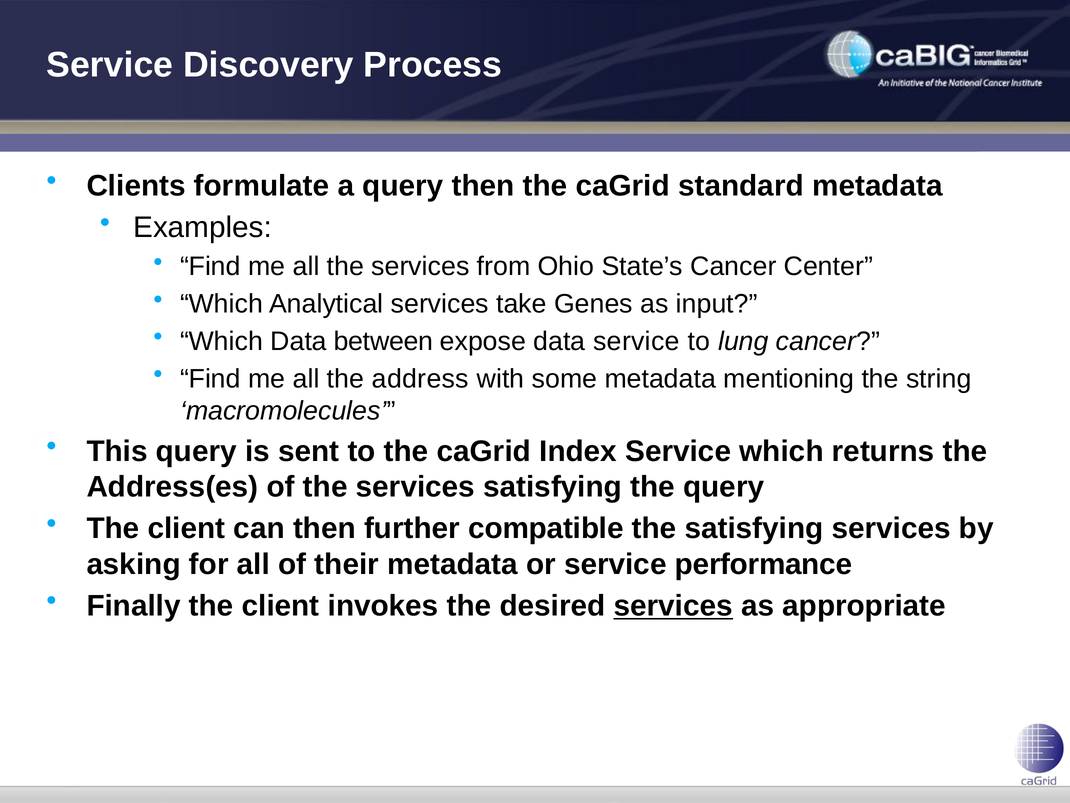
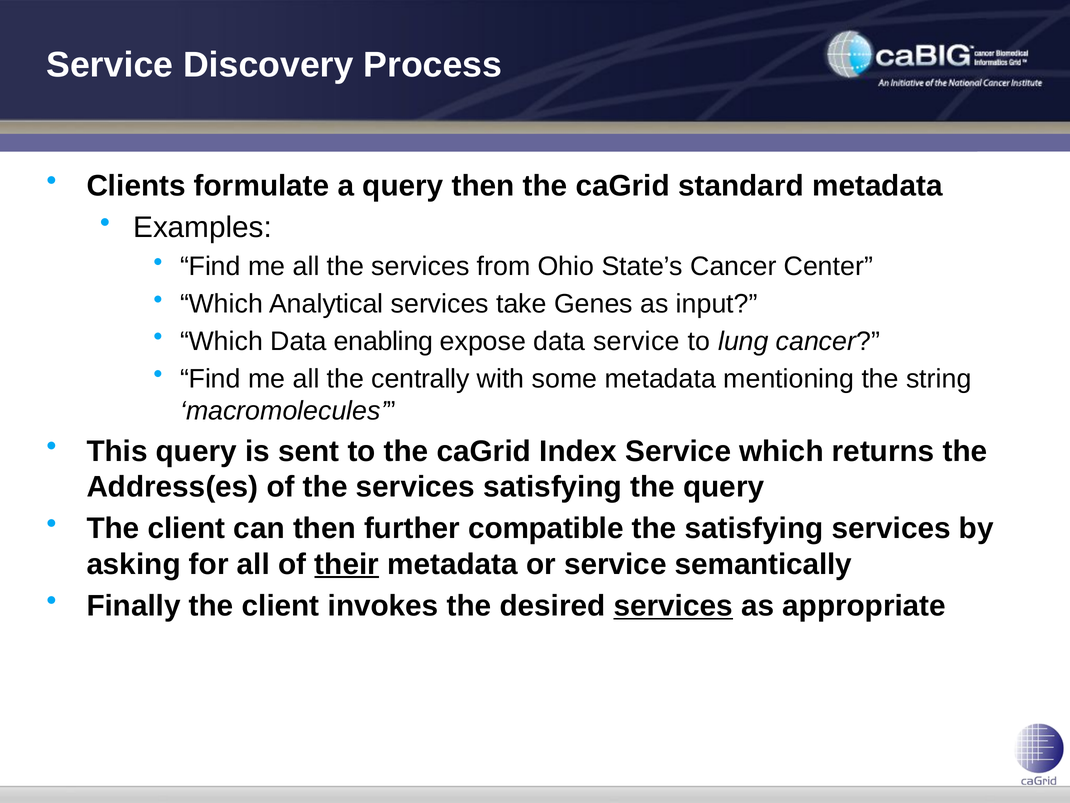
between: between -> enabling
address: address -> centrally
their underline: none -> present
performance: performance -> semantically
